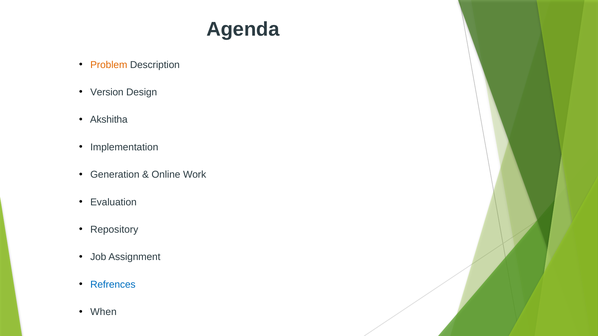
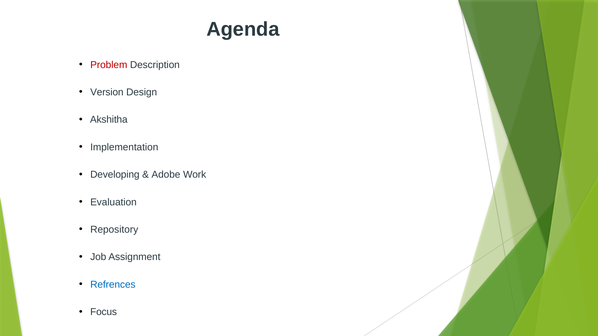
Problem colour: orange -> red
Generation: Generation -> Developing
Online: Online -> Adobe
When: When -> Focus
